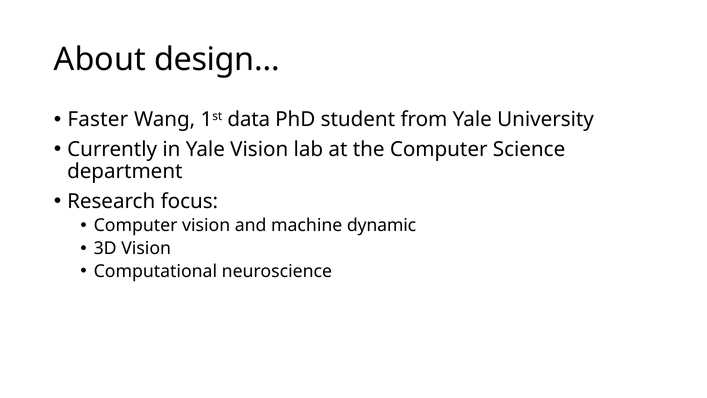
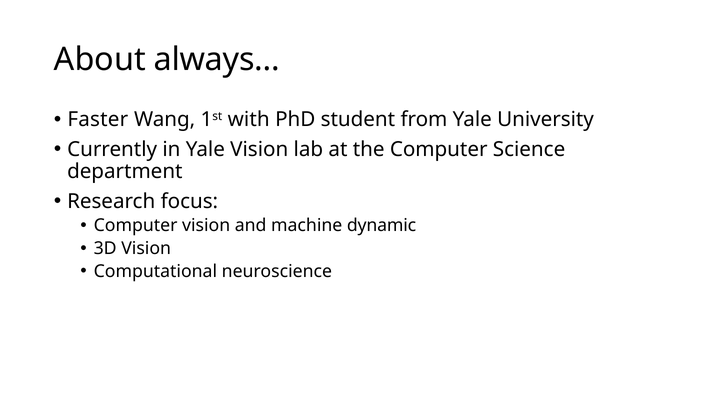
design…: design… -> always…
data: data -> with
